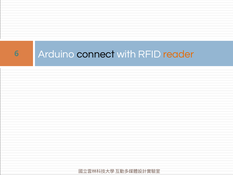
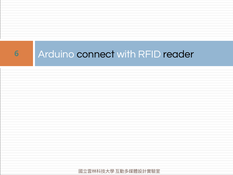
reader colour: orange -> black
